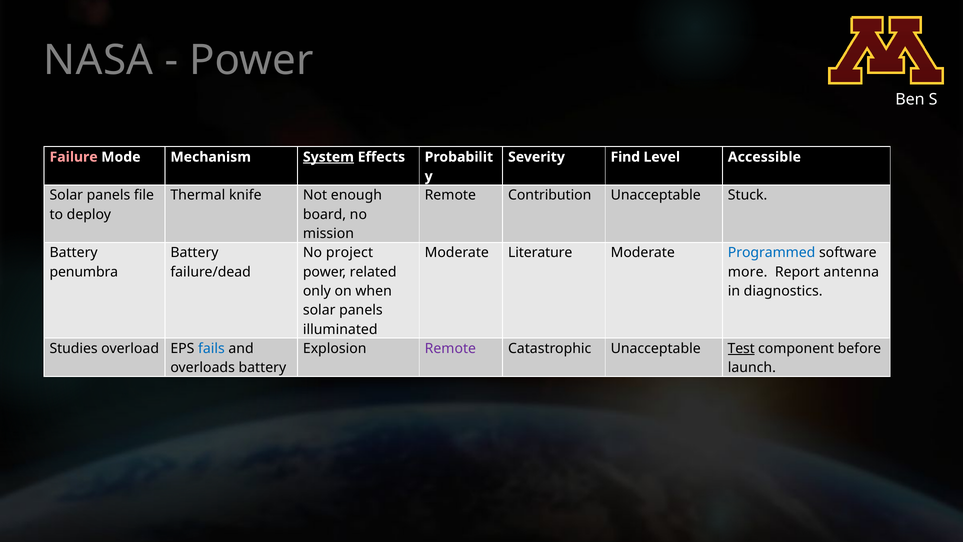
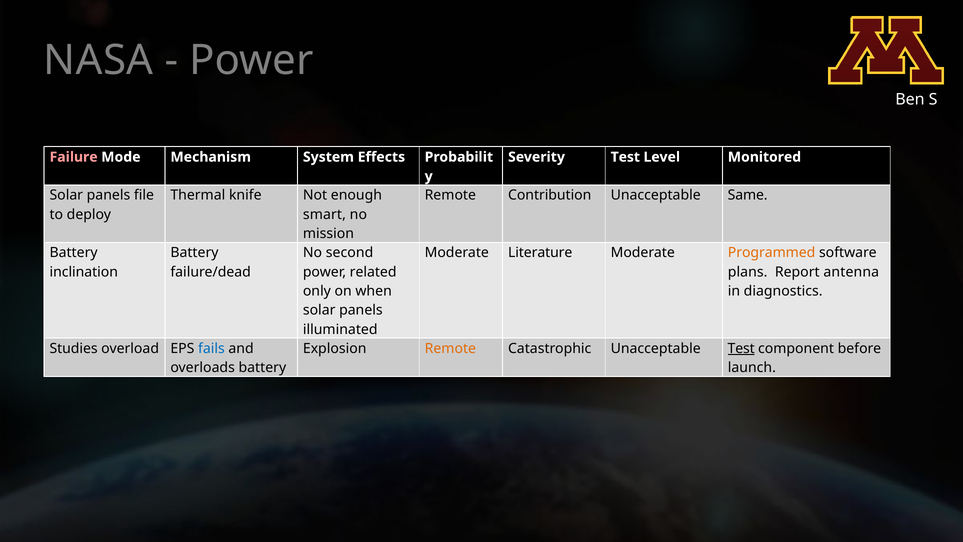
System underline: present -> none
Severity Find: Find -> Test
Accessible: Accessible -> Monitored
Stuck: Stuck -> Same
board: board -> smart
project: project -> second
Programmed colour: blue -> orange
penumbra: penumbra -> inclination
more: more -> plans
Remote at (450, 348) colour: purple -> orange
